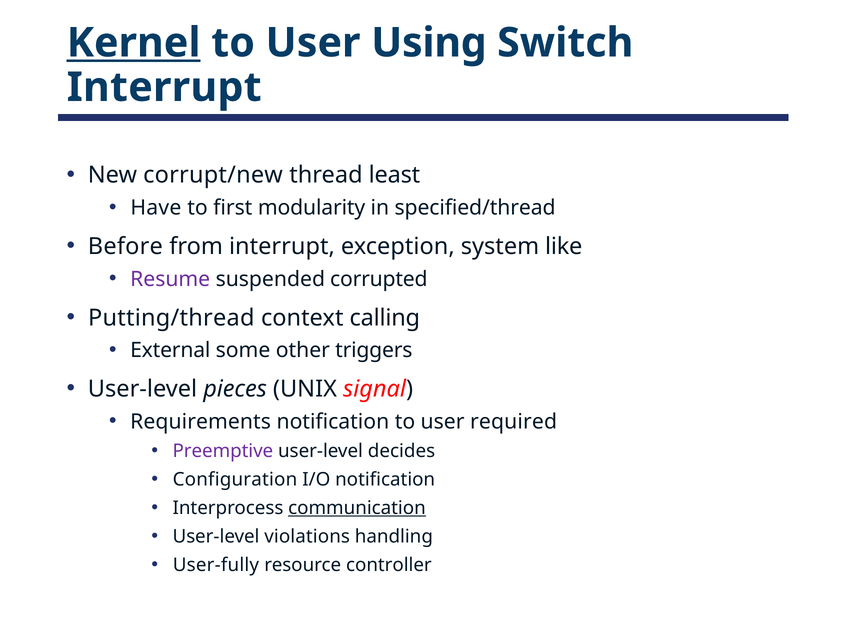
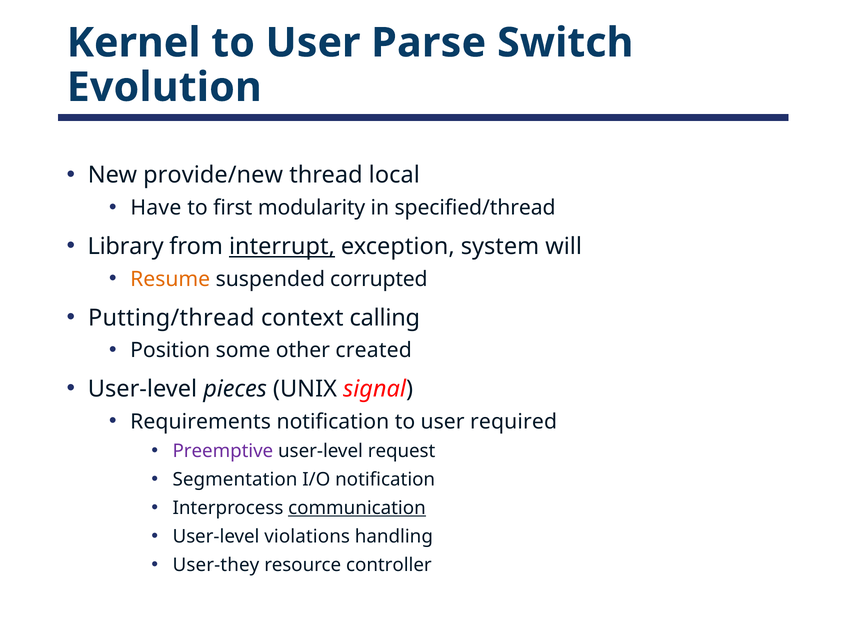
Kernel underline: present -> none
Using: Using -> Parse
Interrupt at (164, 87): Interrupt -> Evolution
corrupt/new: corrupt/new -> provide/new
least: least -> local
Before: Before -> Library
interrupt at (282, 247) underline: none -> present
like: like -> will
Resume colour: purple -> orange
External: External -> Position
triggers: triggers -> created
decides: decides -> request
Configuration: Configuration -> Segmentation
User-fully: User-fully -> User-they
